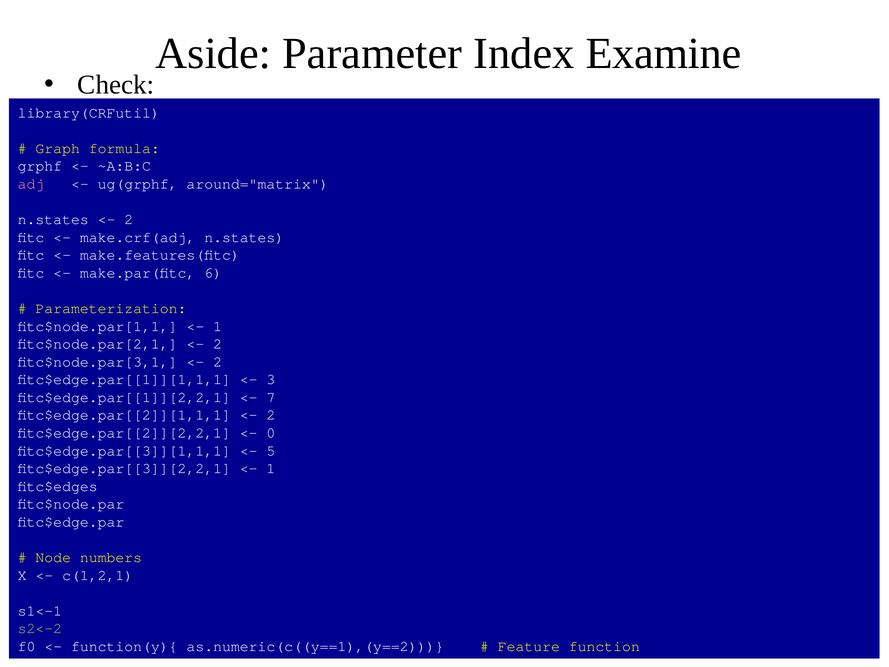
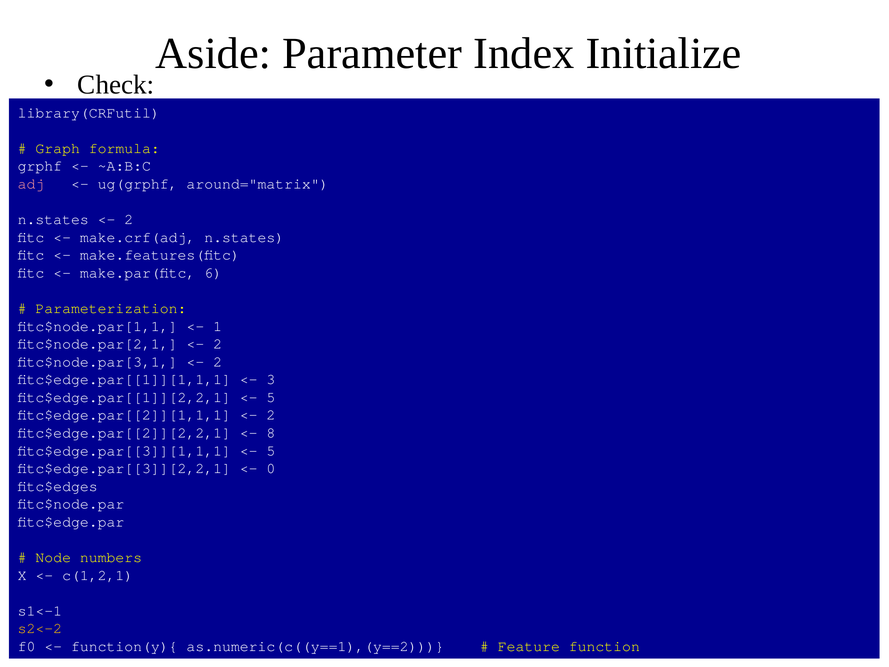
Examine: Examine -> Initialize
7 at (271, 397): 7 -> 5
0: 0 -> 8
1 at (271, 468): 1 -> 0
s2<-2 colour: light green -> yellow
